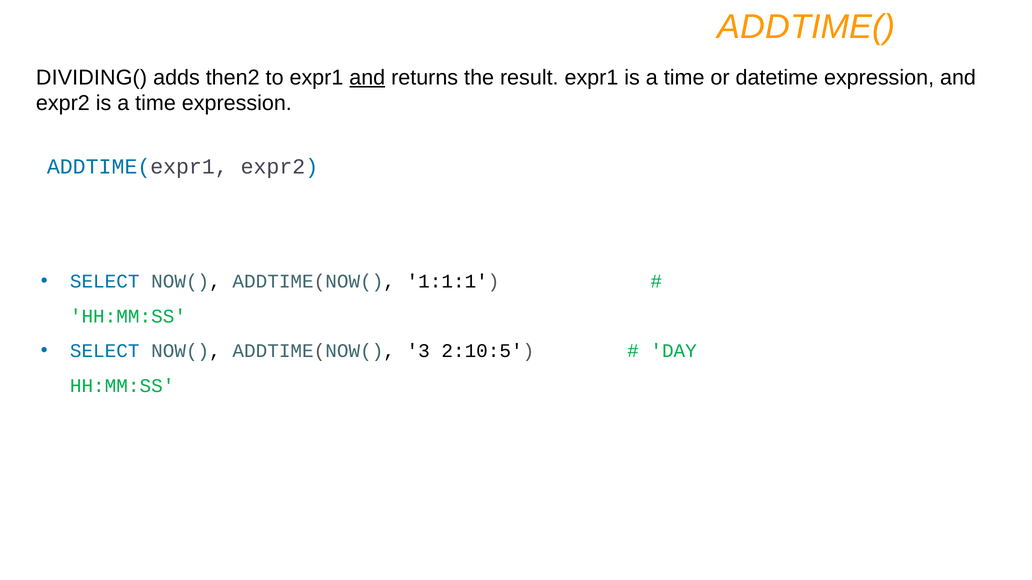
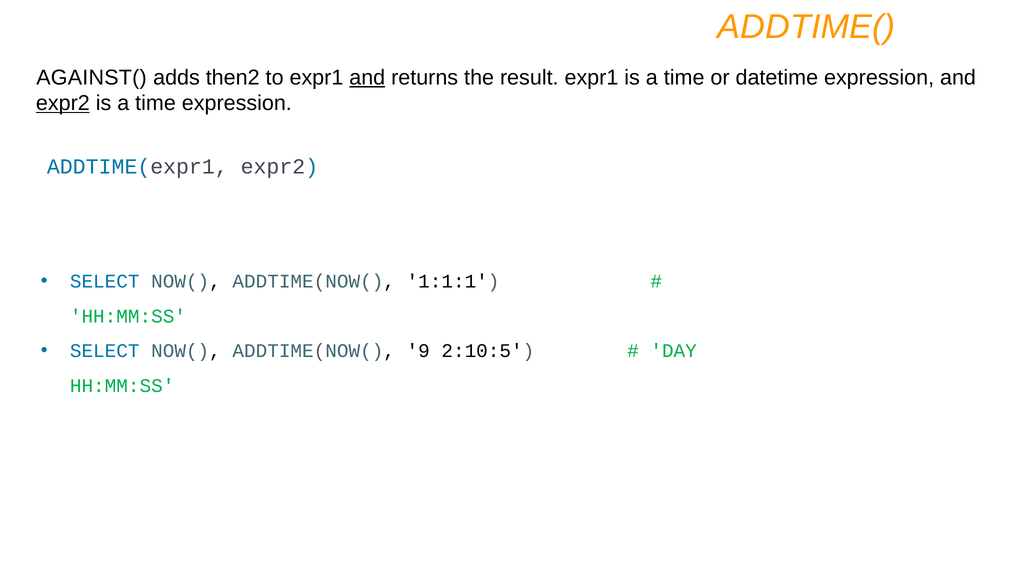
DIVIDING(: DIVIDING( -> AGAINST(
expr2 at (63, 103) underline: none -> present
3: 3 -> 9
